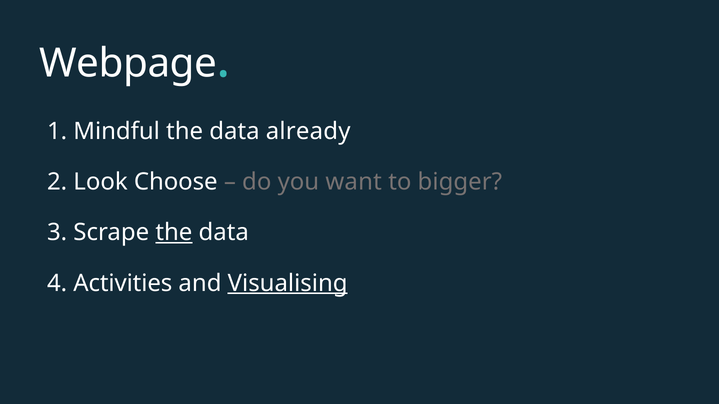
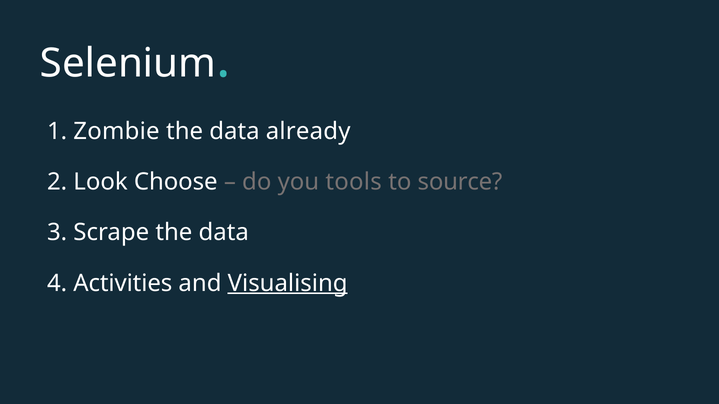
Webpage: Webpage -> Selenium
Mindful: Mindful -> Zombie
want: want -> tools
bigger: bigger -> source
the at (174, 233) underline: present -> none
